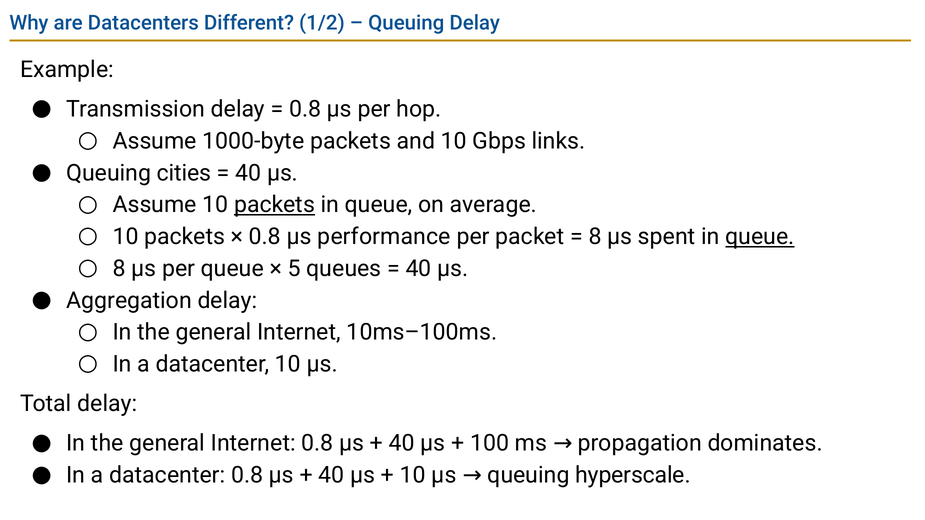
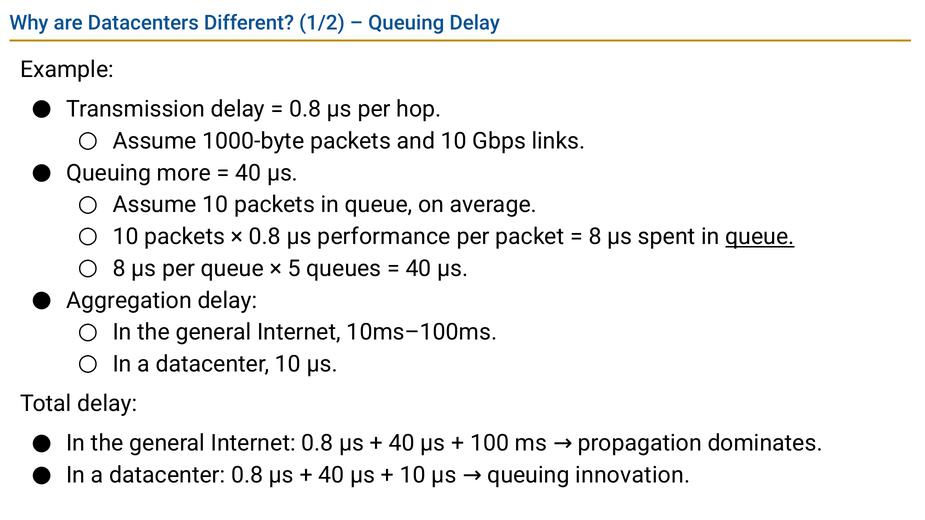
cities: cities -> more
packets at (275, 205) underline: present -> none
hyperscale: hyperscale -> innovation
